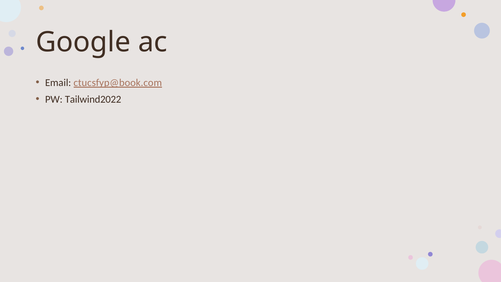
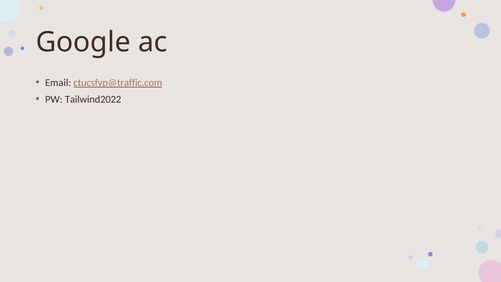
ctucsfyp@book.com: ctucsfyp@book.com -> ctucsfyp@traffic.com
